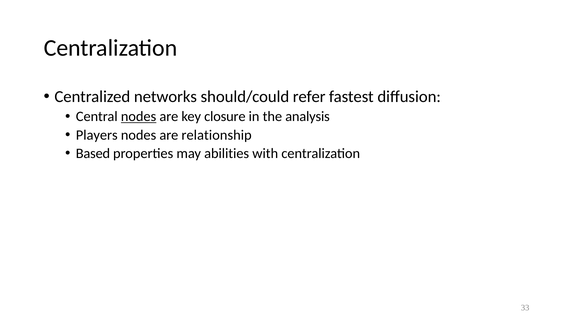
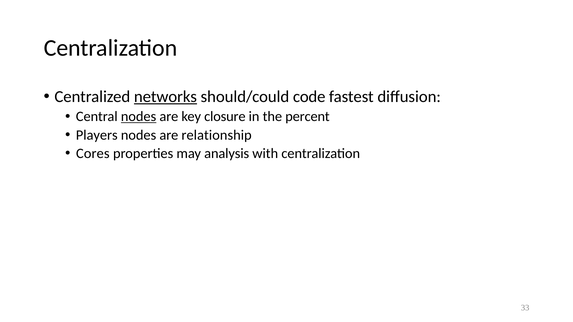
networks underline: none -> present
refer: refer -> code
analysis: analysis -> percent
Based: Based -> Cores
abilities: abilities -> analysis
